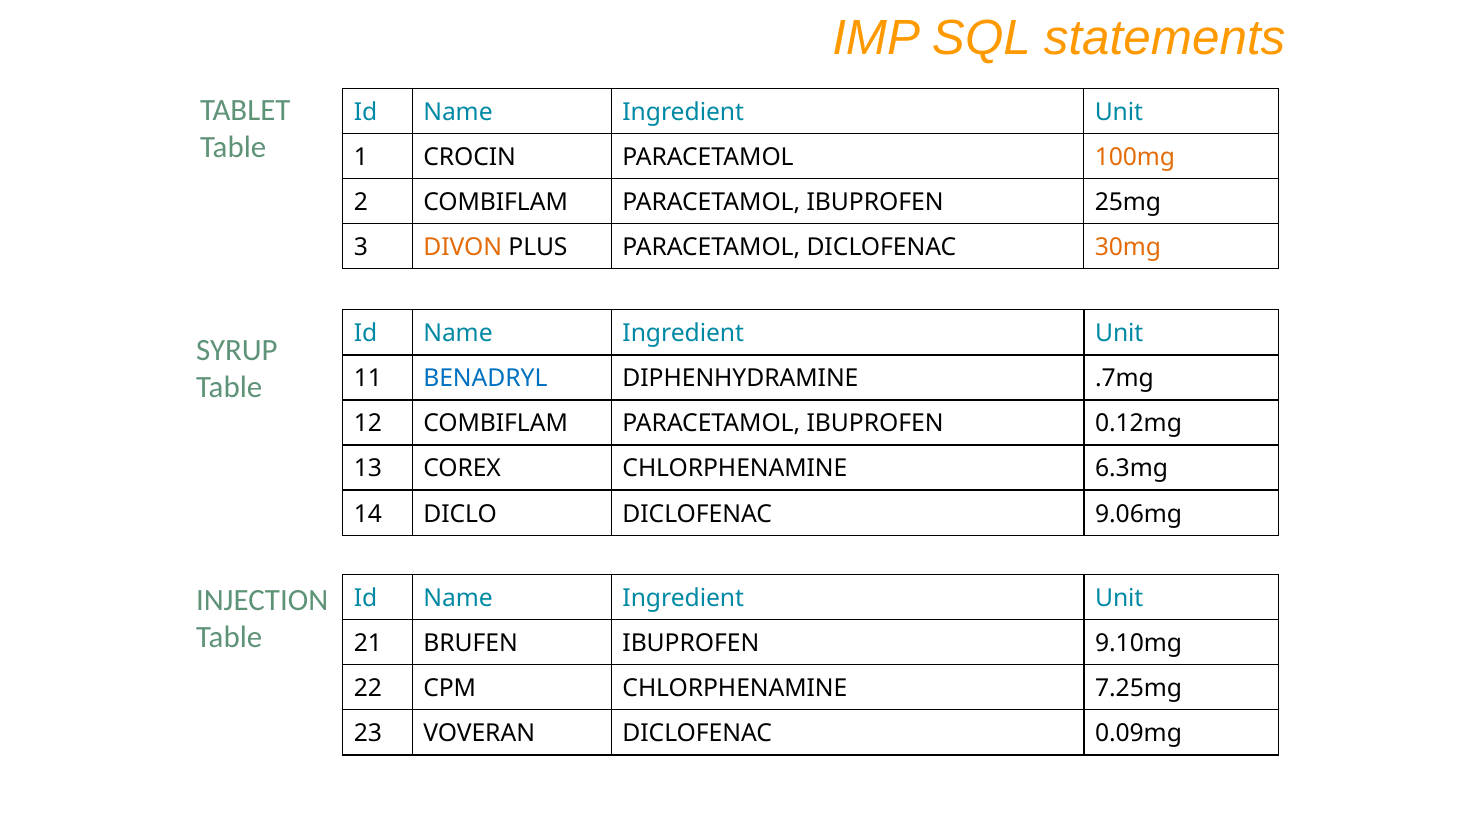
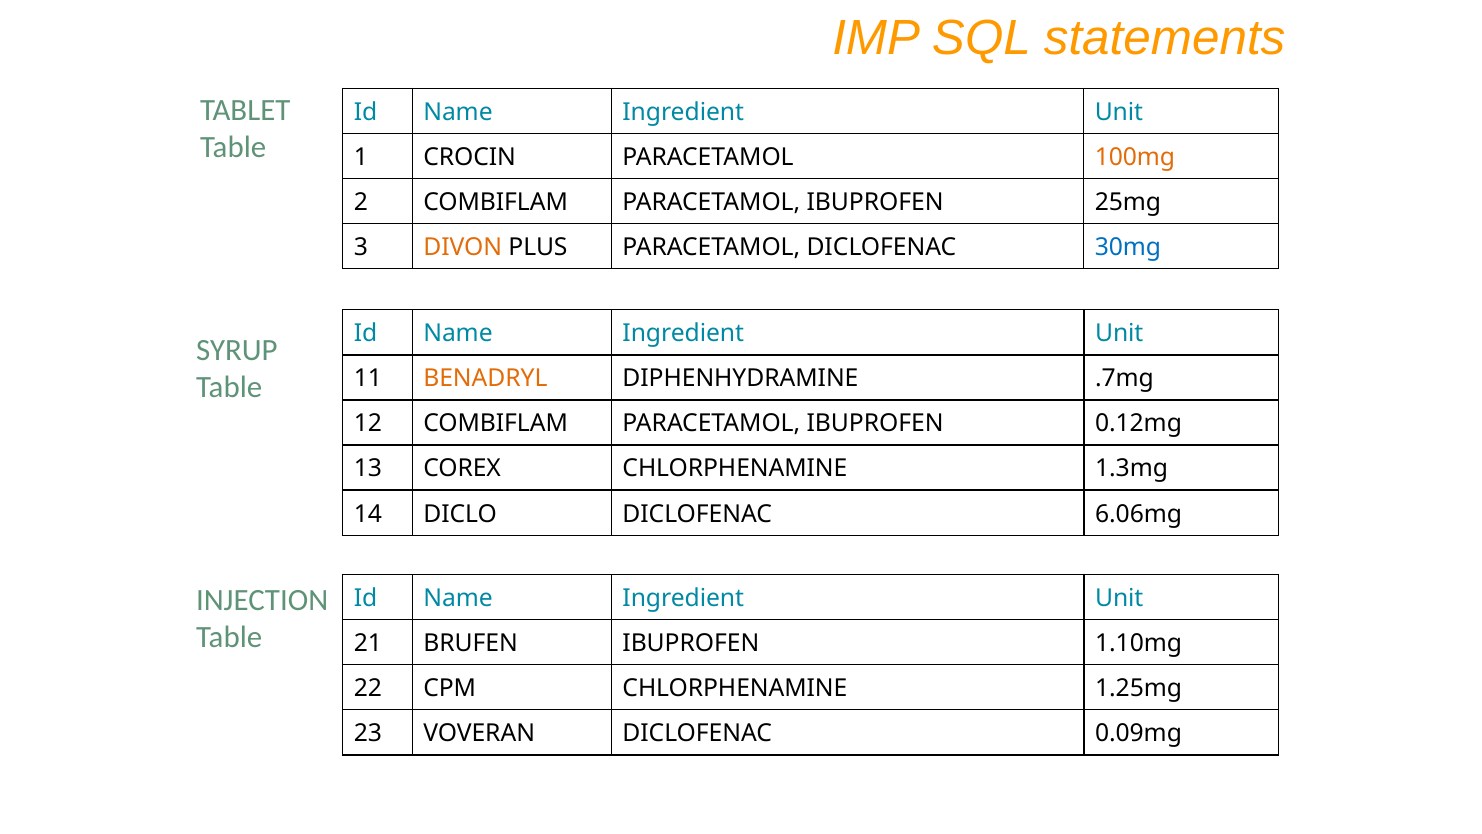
30mg colour: orange -> blue
BENADRYL colour: blue -> orange
6.3mg: 6.3mg -> 1.3mg
9.06mg: 9.06mg -> 6.06mg
9.10mg: 9.10mg -> 1.10mg
7.25mg: 7.25mg -> 1.25mg
